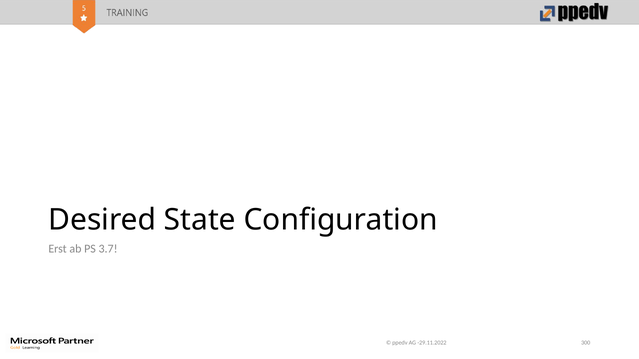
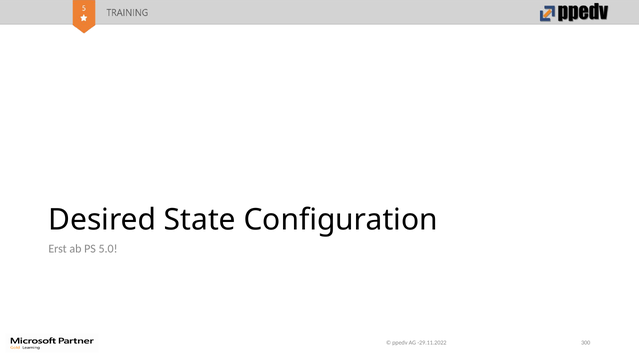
3.7: 3.7 -> 5.0
